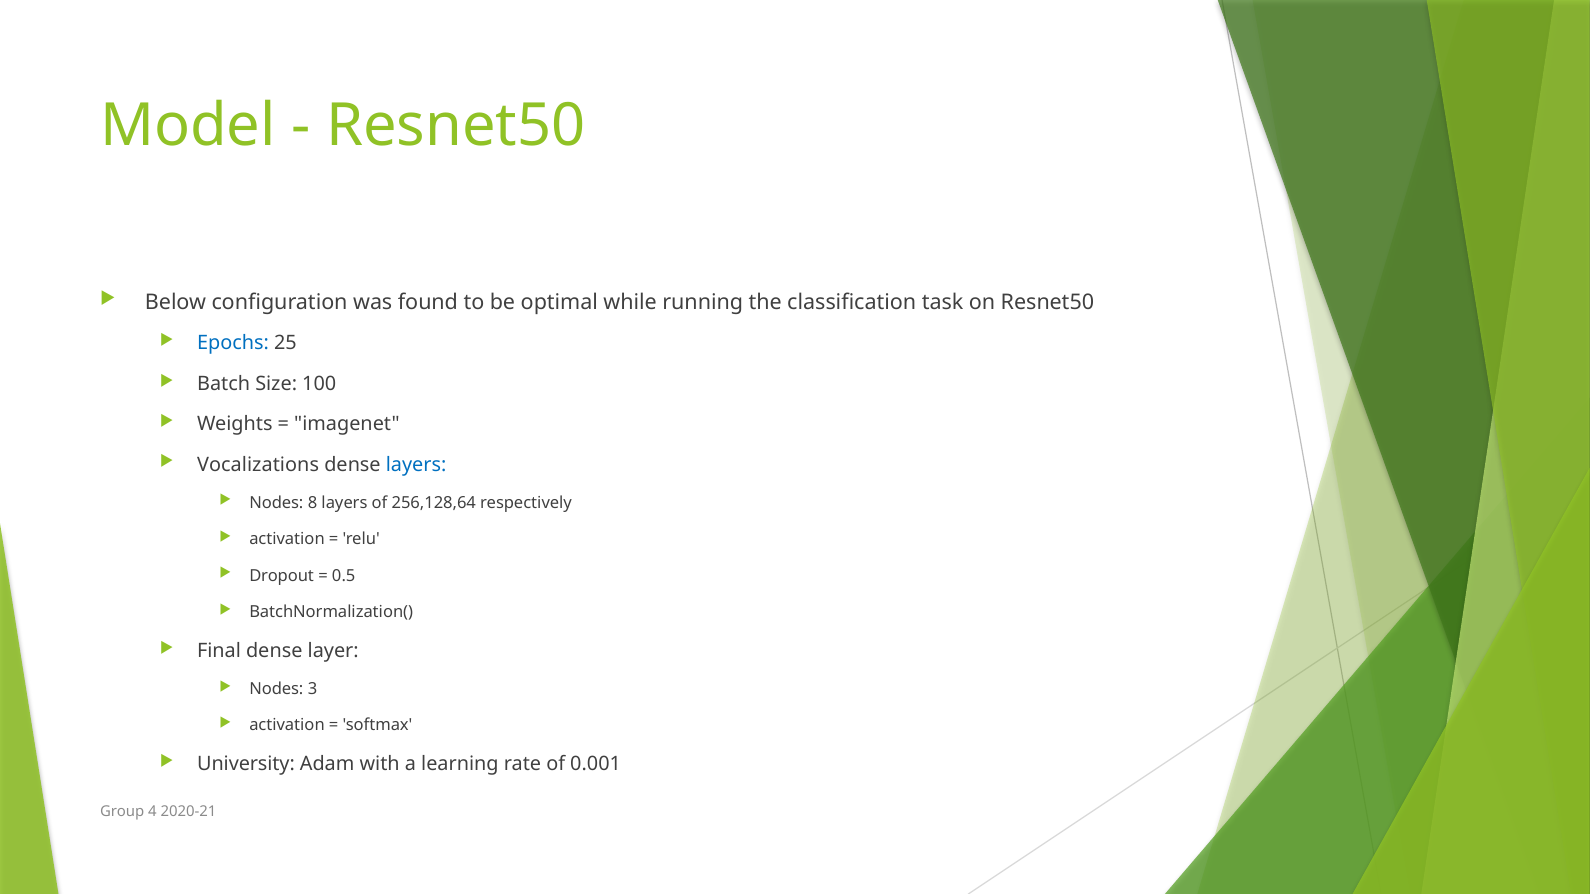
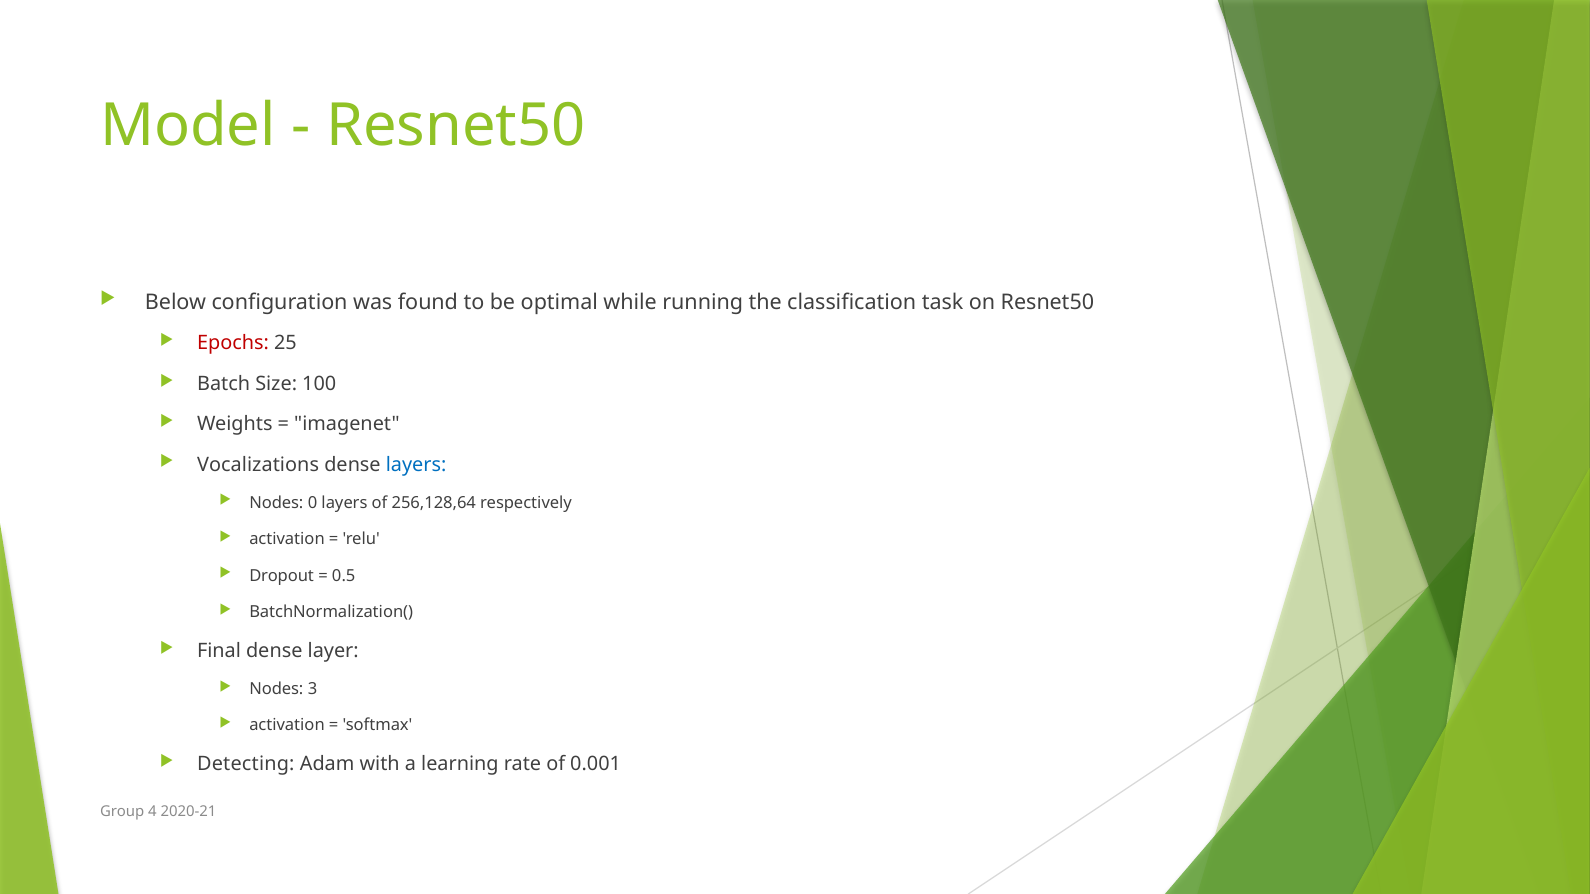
Epochs colour: blue -> red
8: 8 -> 0
University: University -> Detecting
